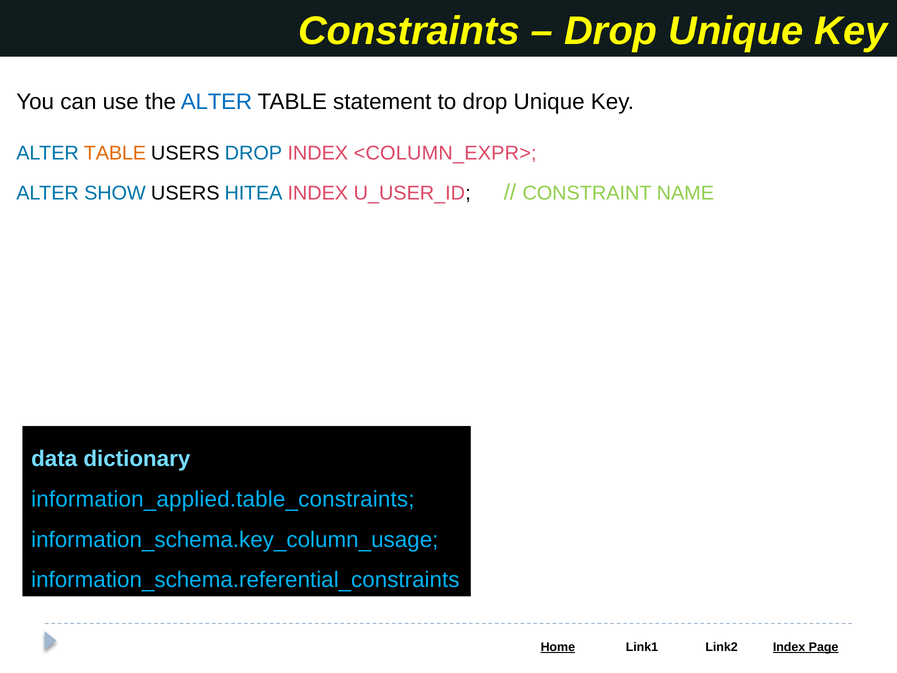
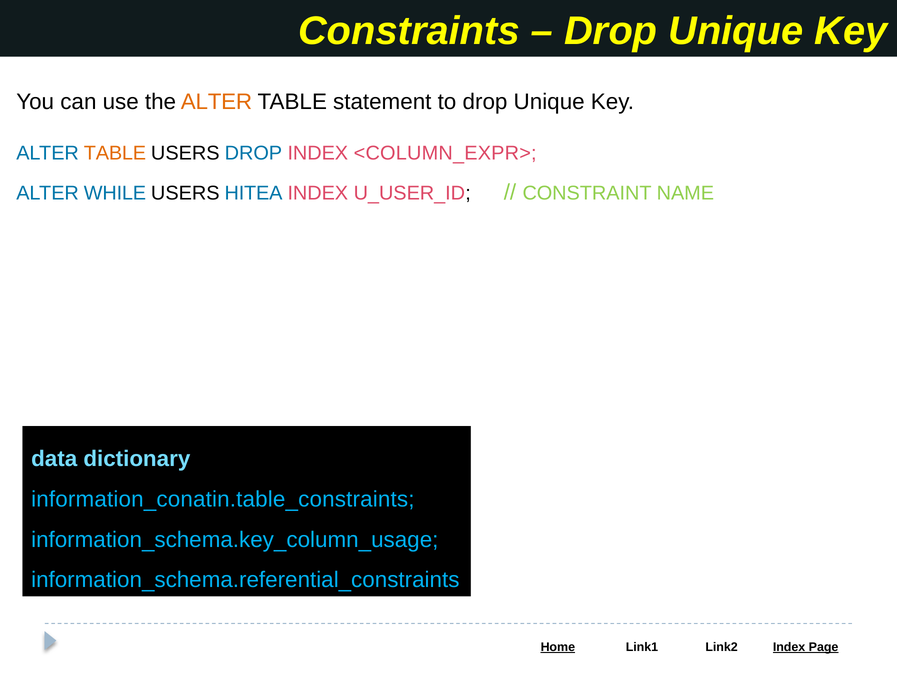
ALTER at (216, 102) colour: blue -> orange
SHOW: SHOW -> WHILE
information_applied.table_constraints: information_applied.table_constraints -> information_conatin.table_constraints
